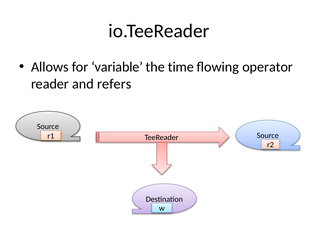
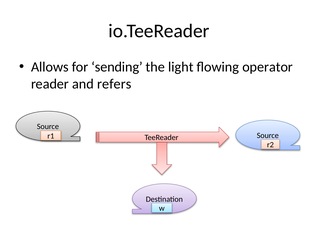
variable: variable -> sending
time: time -> light
